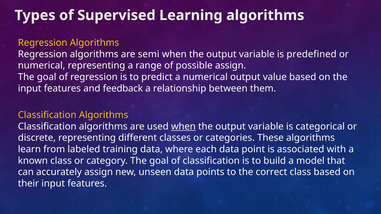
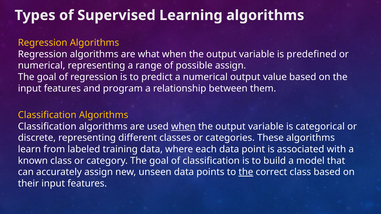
semi: semi -> what
feedback: feedback -> program
the at (246, 172) underline: none -> present
